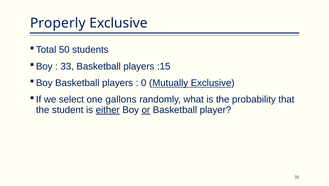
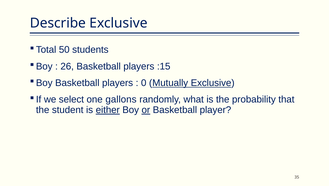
Properly: Properly -> Describe
33: 33 -> 26
